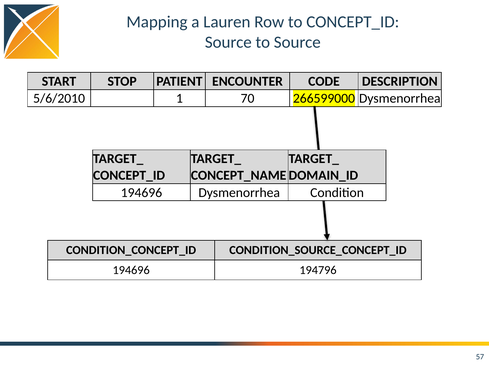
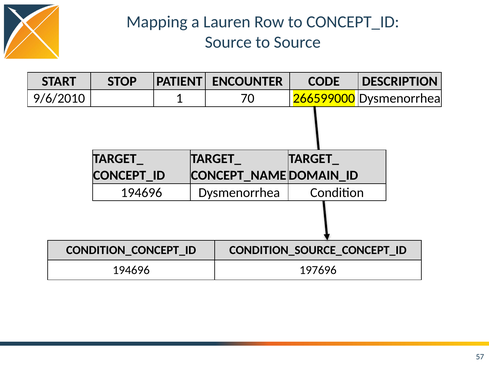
5/6/2010: 5/6/2010 -> 9/6/2010
194796: 194796 -> 197696
